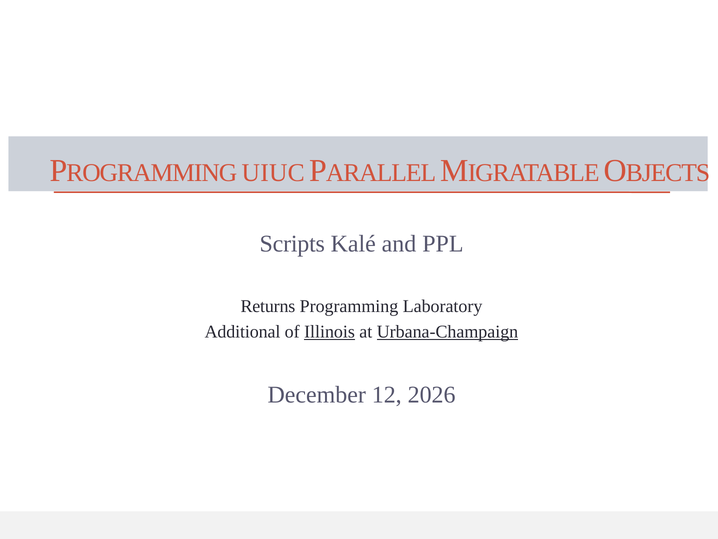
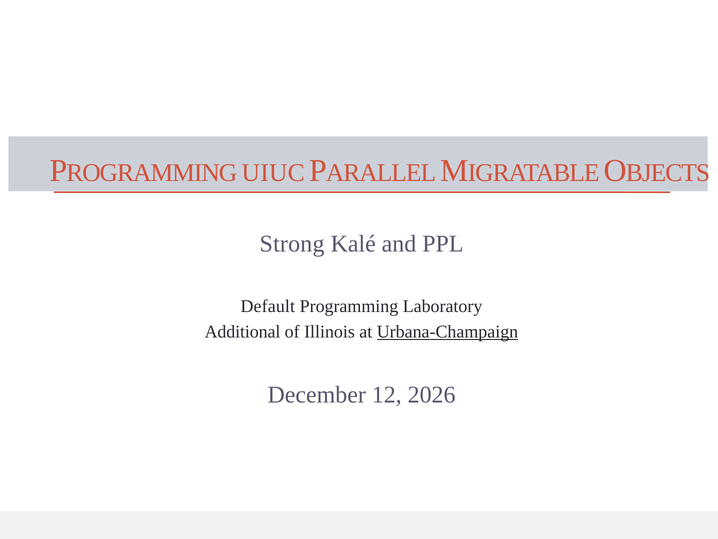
Scripts: Scripts -> Strong
Returns: Returns -> Default
Illinois underline: present -> none
